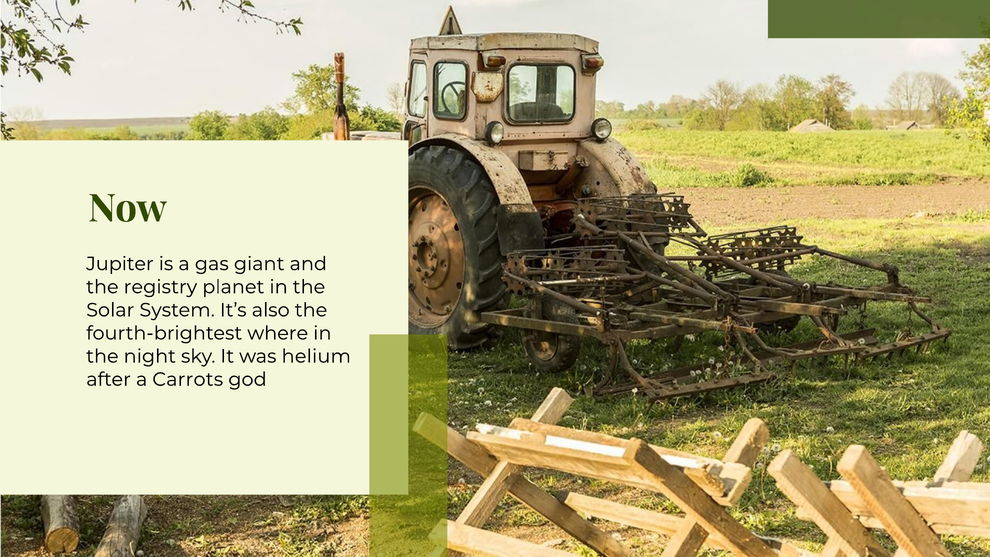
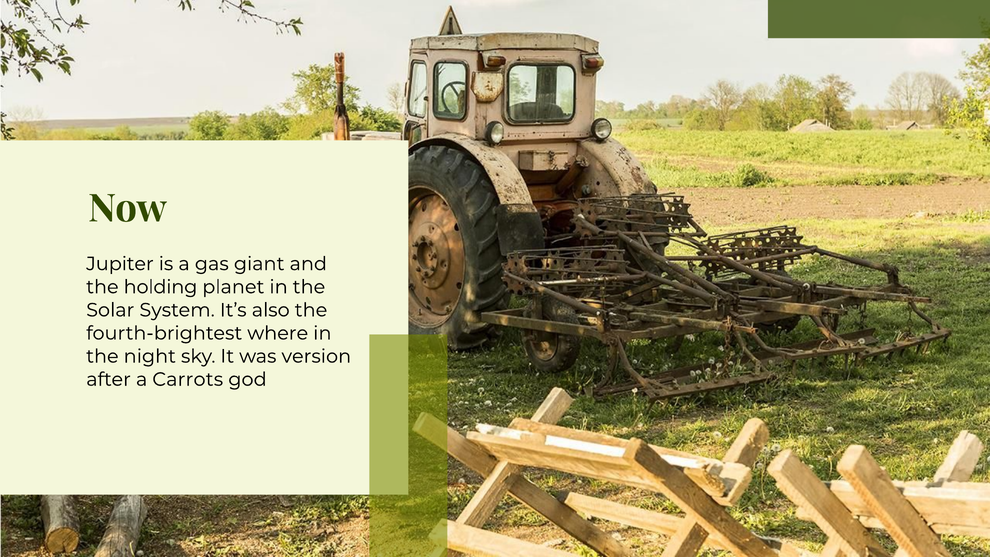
registry: registry -> holding
helium: helium -> version
